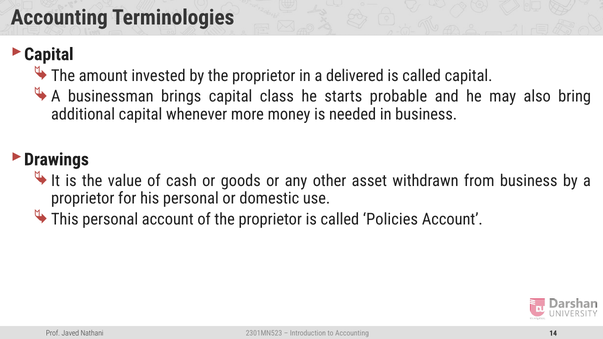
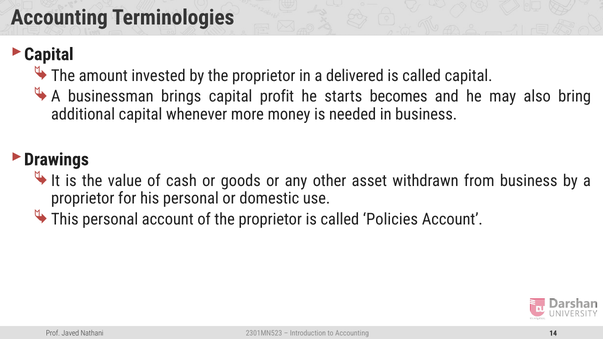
class: class -> profit
probable: probable -> becomes
